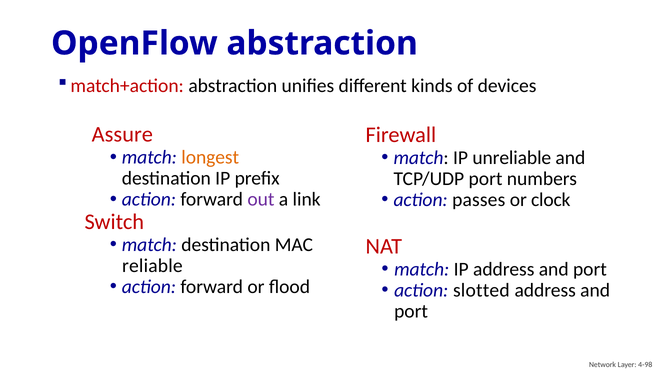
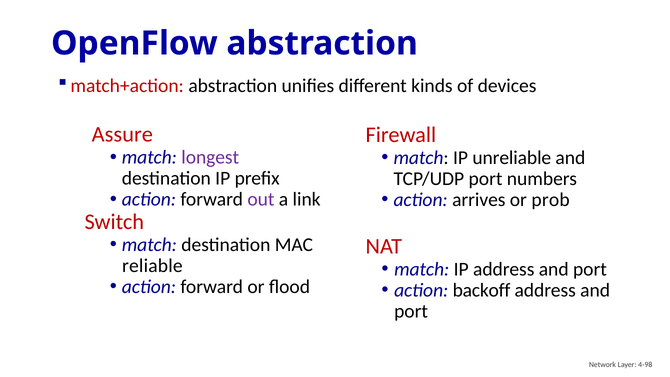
longest colour: orange -> purple
passes: passes -> arrives
clock: clock -> prob
slotted: slotted -> backoff
